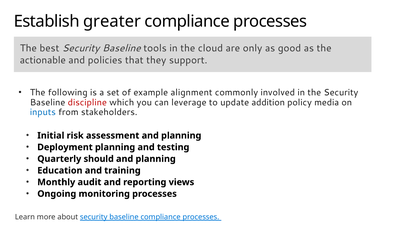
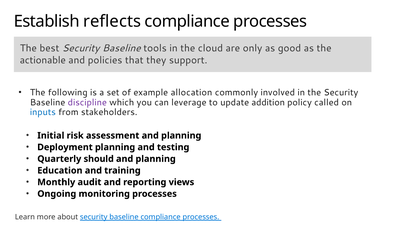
greater: greater -> reflects
alignment: alignment -> allocation
discipline colour: red -> purple
media: media -> called
